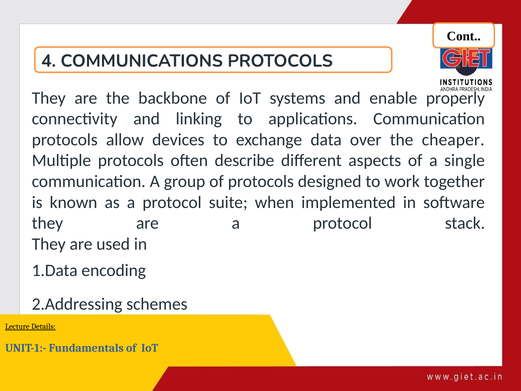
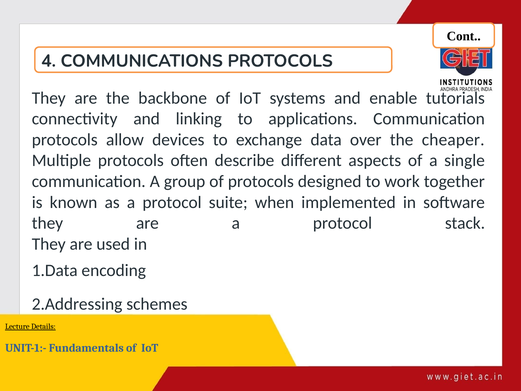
properly: properly -> tutorials
